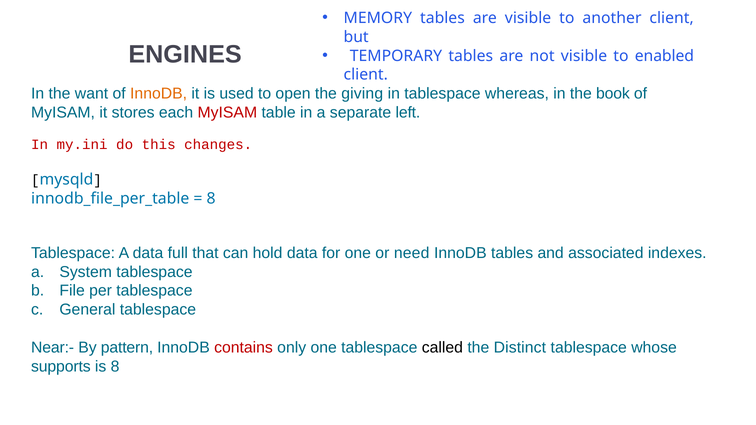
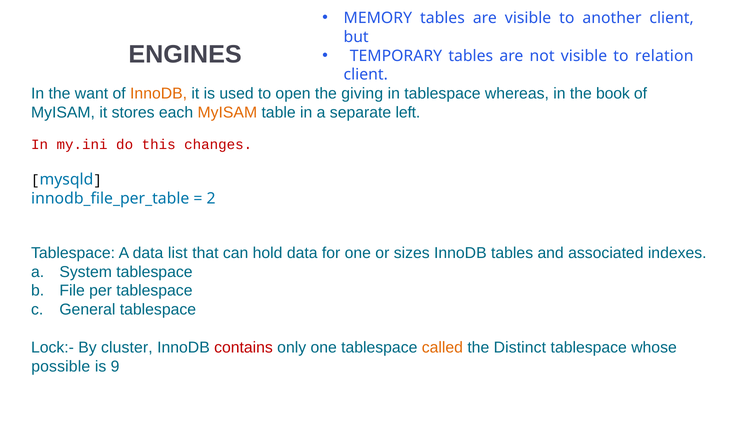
enabled: enabled -> relation
MyISAM at (227, 113) colour: red -> orange
8 at (211, 199): 8 -> 2
full: full -> list
need: need -> sizes
Near:-: Near:- -> Lock:-
pattern: pattern -> cluster
called colour: black -> orange
supports: supports -> possible
is 8: 8 -> 9
